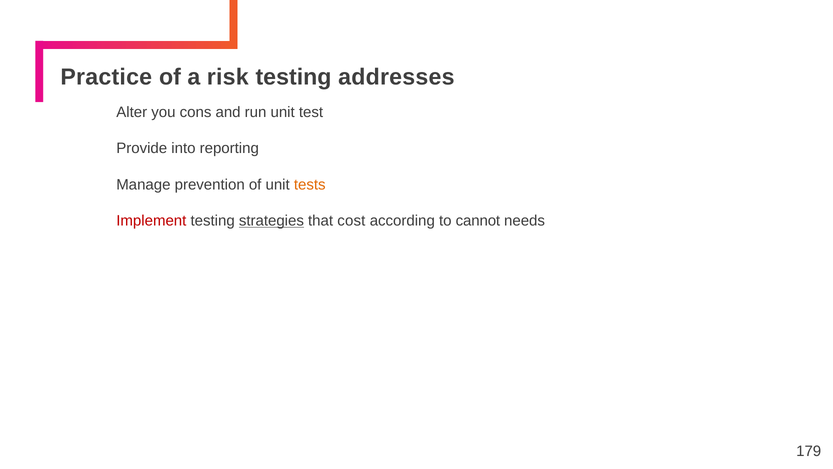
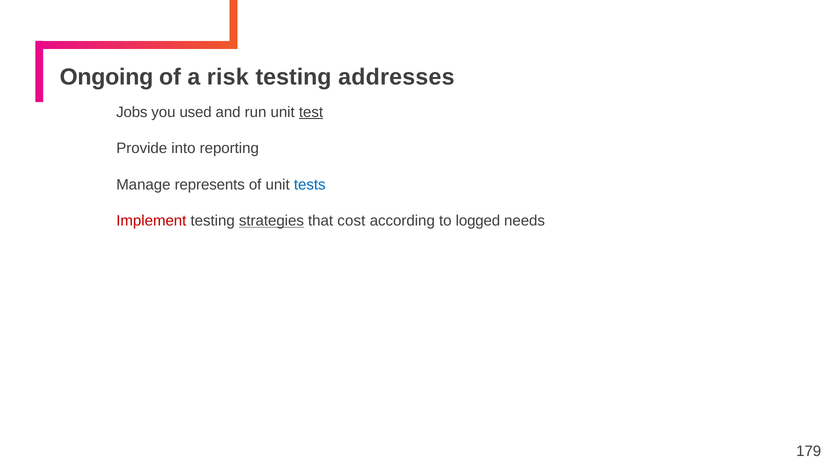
Practice: Practice -> Ongoing
Alter: Alter -> Jobs
cons: cons -> used
test underline: none -> present
prevention: prevention -> represents
tests colour: orange -> blue
cannot: cannot -> logged
